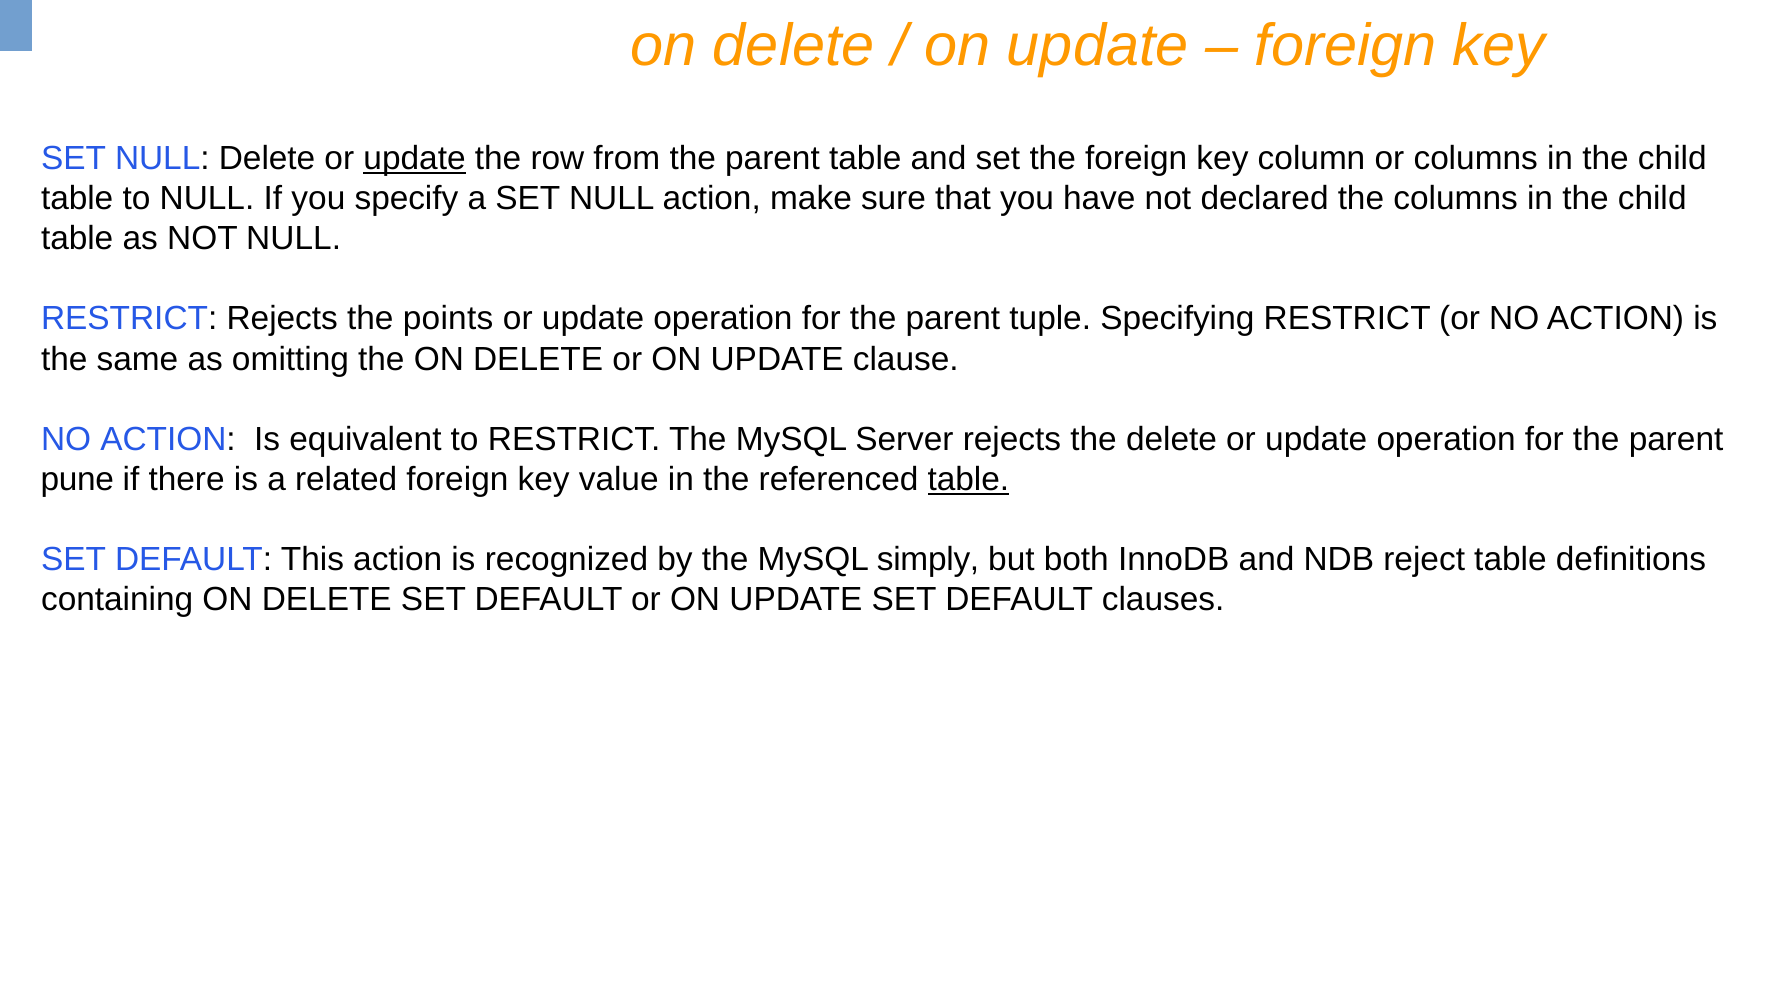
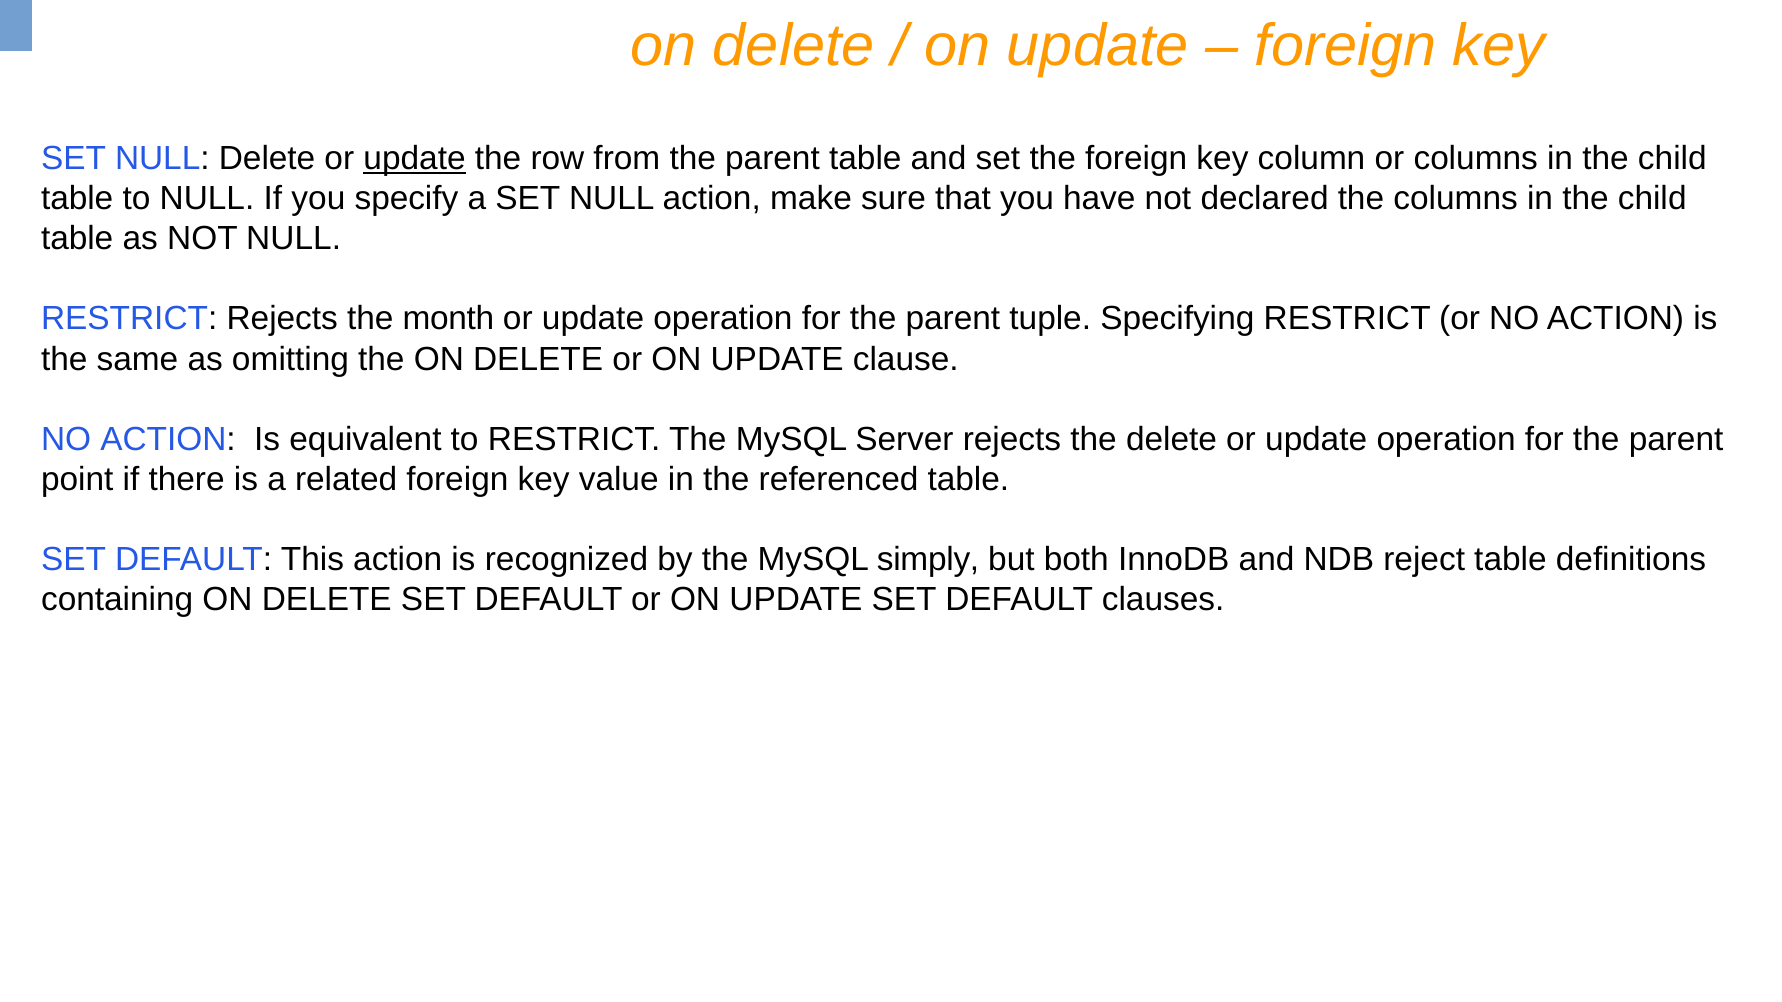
points: points -> month
pune: pune -> point
table at (968, 479) underline: present -> none
